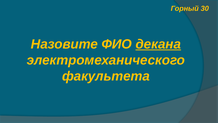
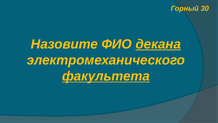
факультета underline: none -> present
